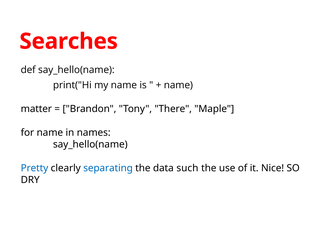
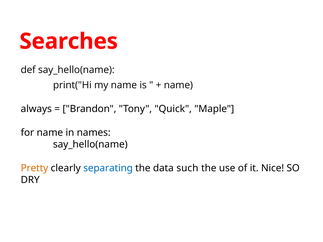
matter: matter -> always
There: There -> Quick
Pretty colour: blue -> orange
